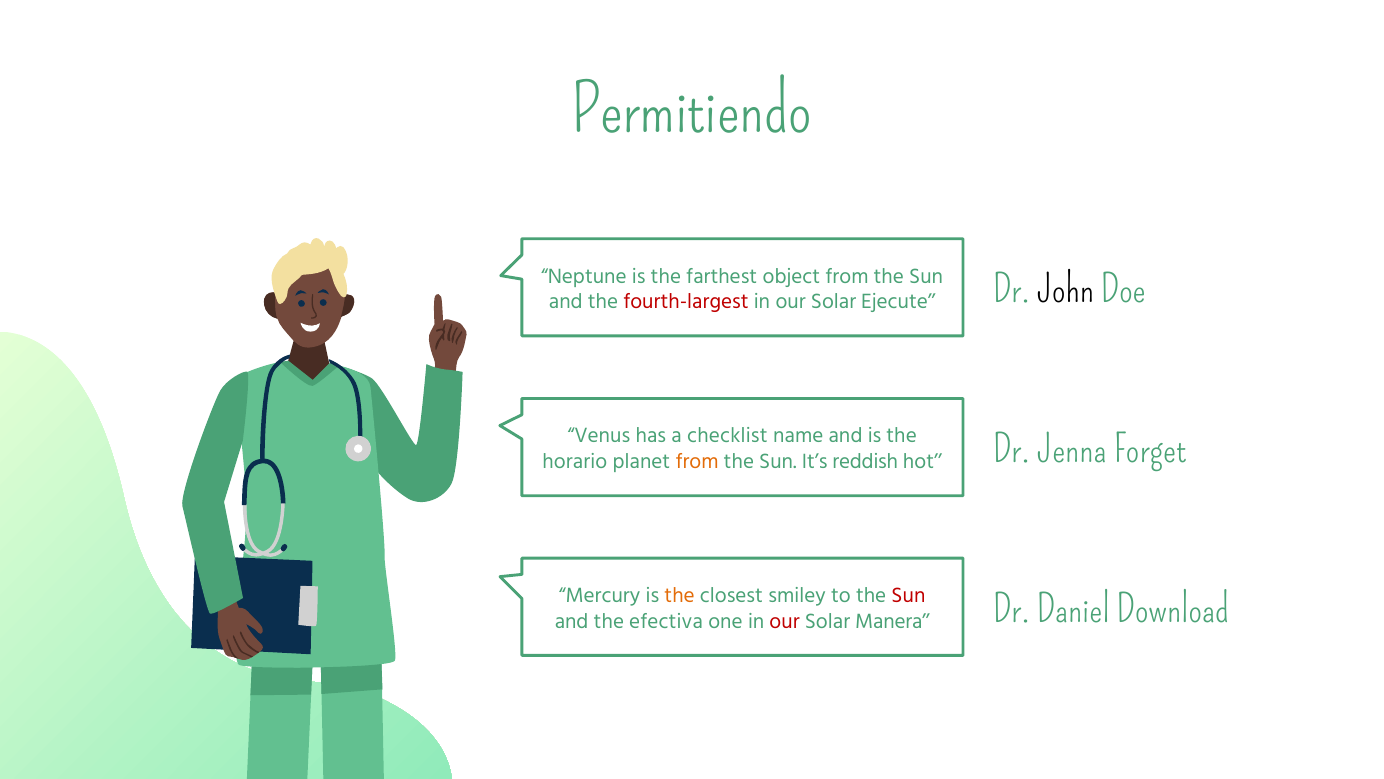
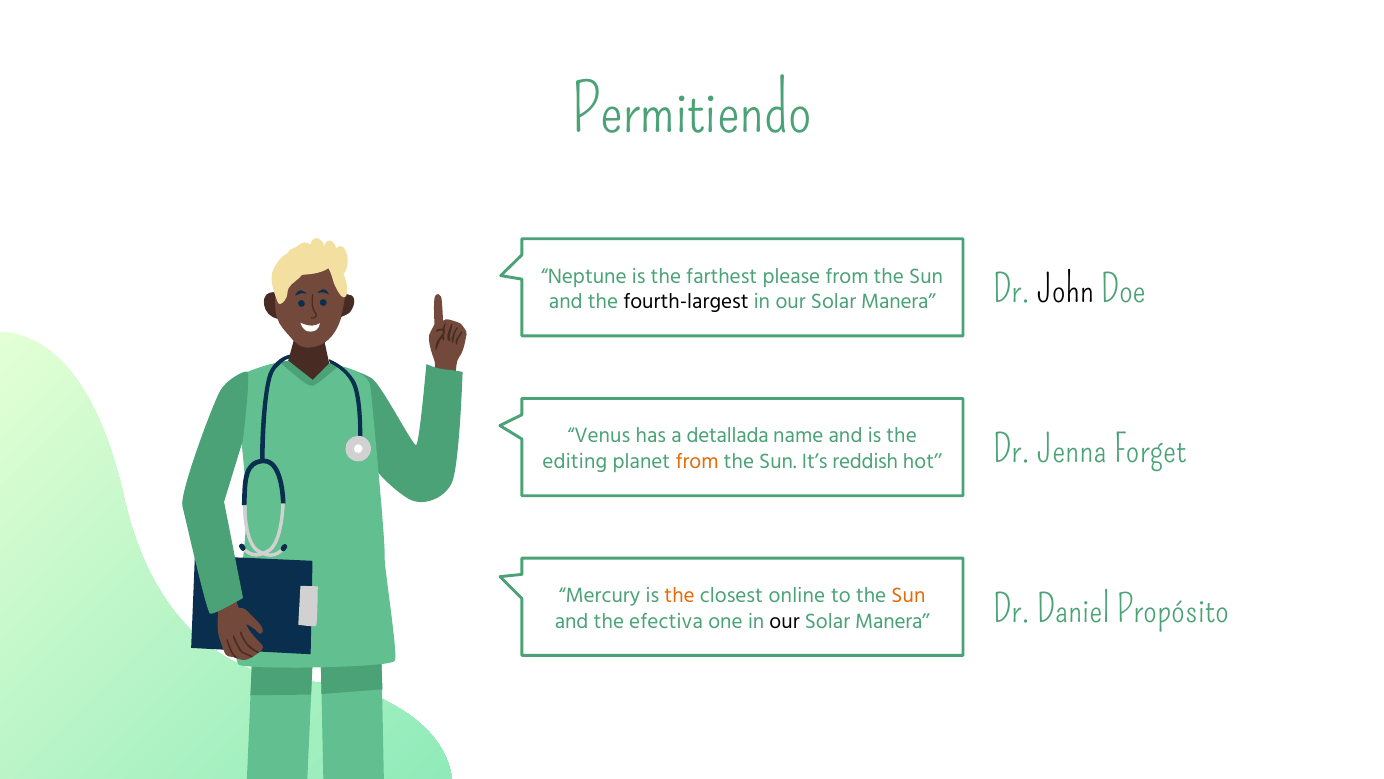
object: object -> please
fourth-largest colour: red -> black
Ejecute at (898, 302): Ejecute -> Manera
checklist: checklist -> detallada
horario: horario -> editing
smiley: smiley -> online
Sun at (908, 596) colour: red -> orange
our at (785, 621) colour: red -> black
Download: Download -> Propósito
